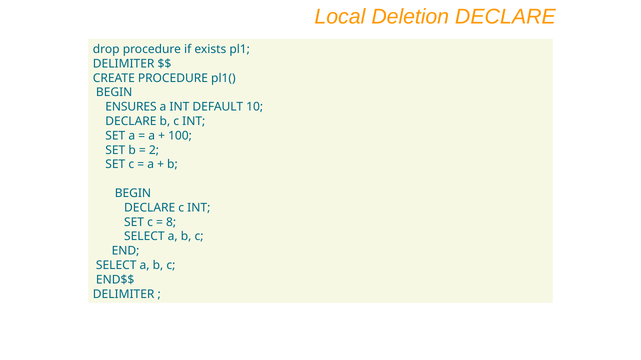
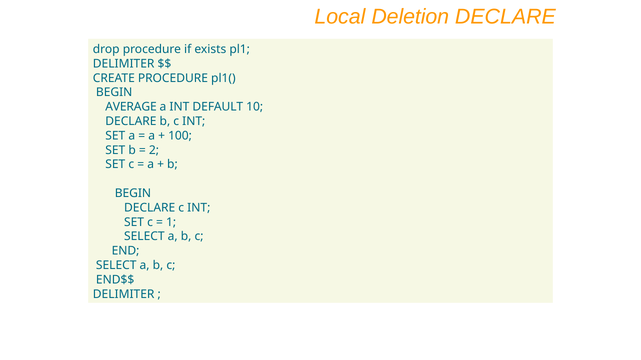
ENSURES: ENSURES -> AVERAGE
8: 8 -> 1
